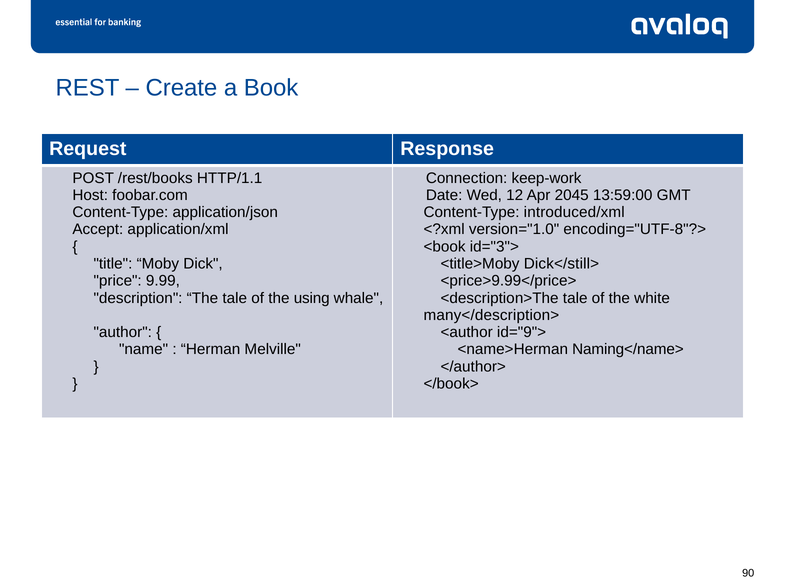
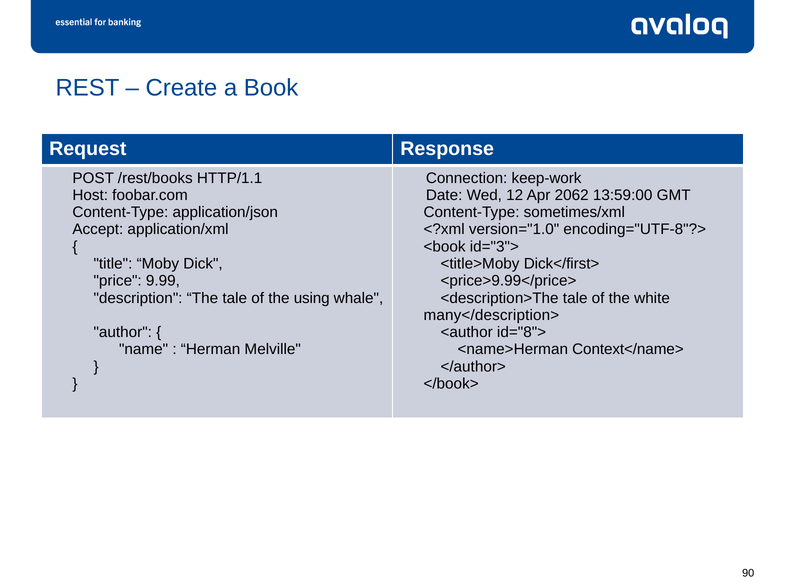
2045: 2045 -> 2062
introduced/xml: introduced/xml -> sometimes/xml
Dick</still>: Dick</still> -> Dick</first>
id="9">: id="9"> -> id="8">
Naming</name>: Naming</name> -> Context</name>
